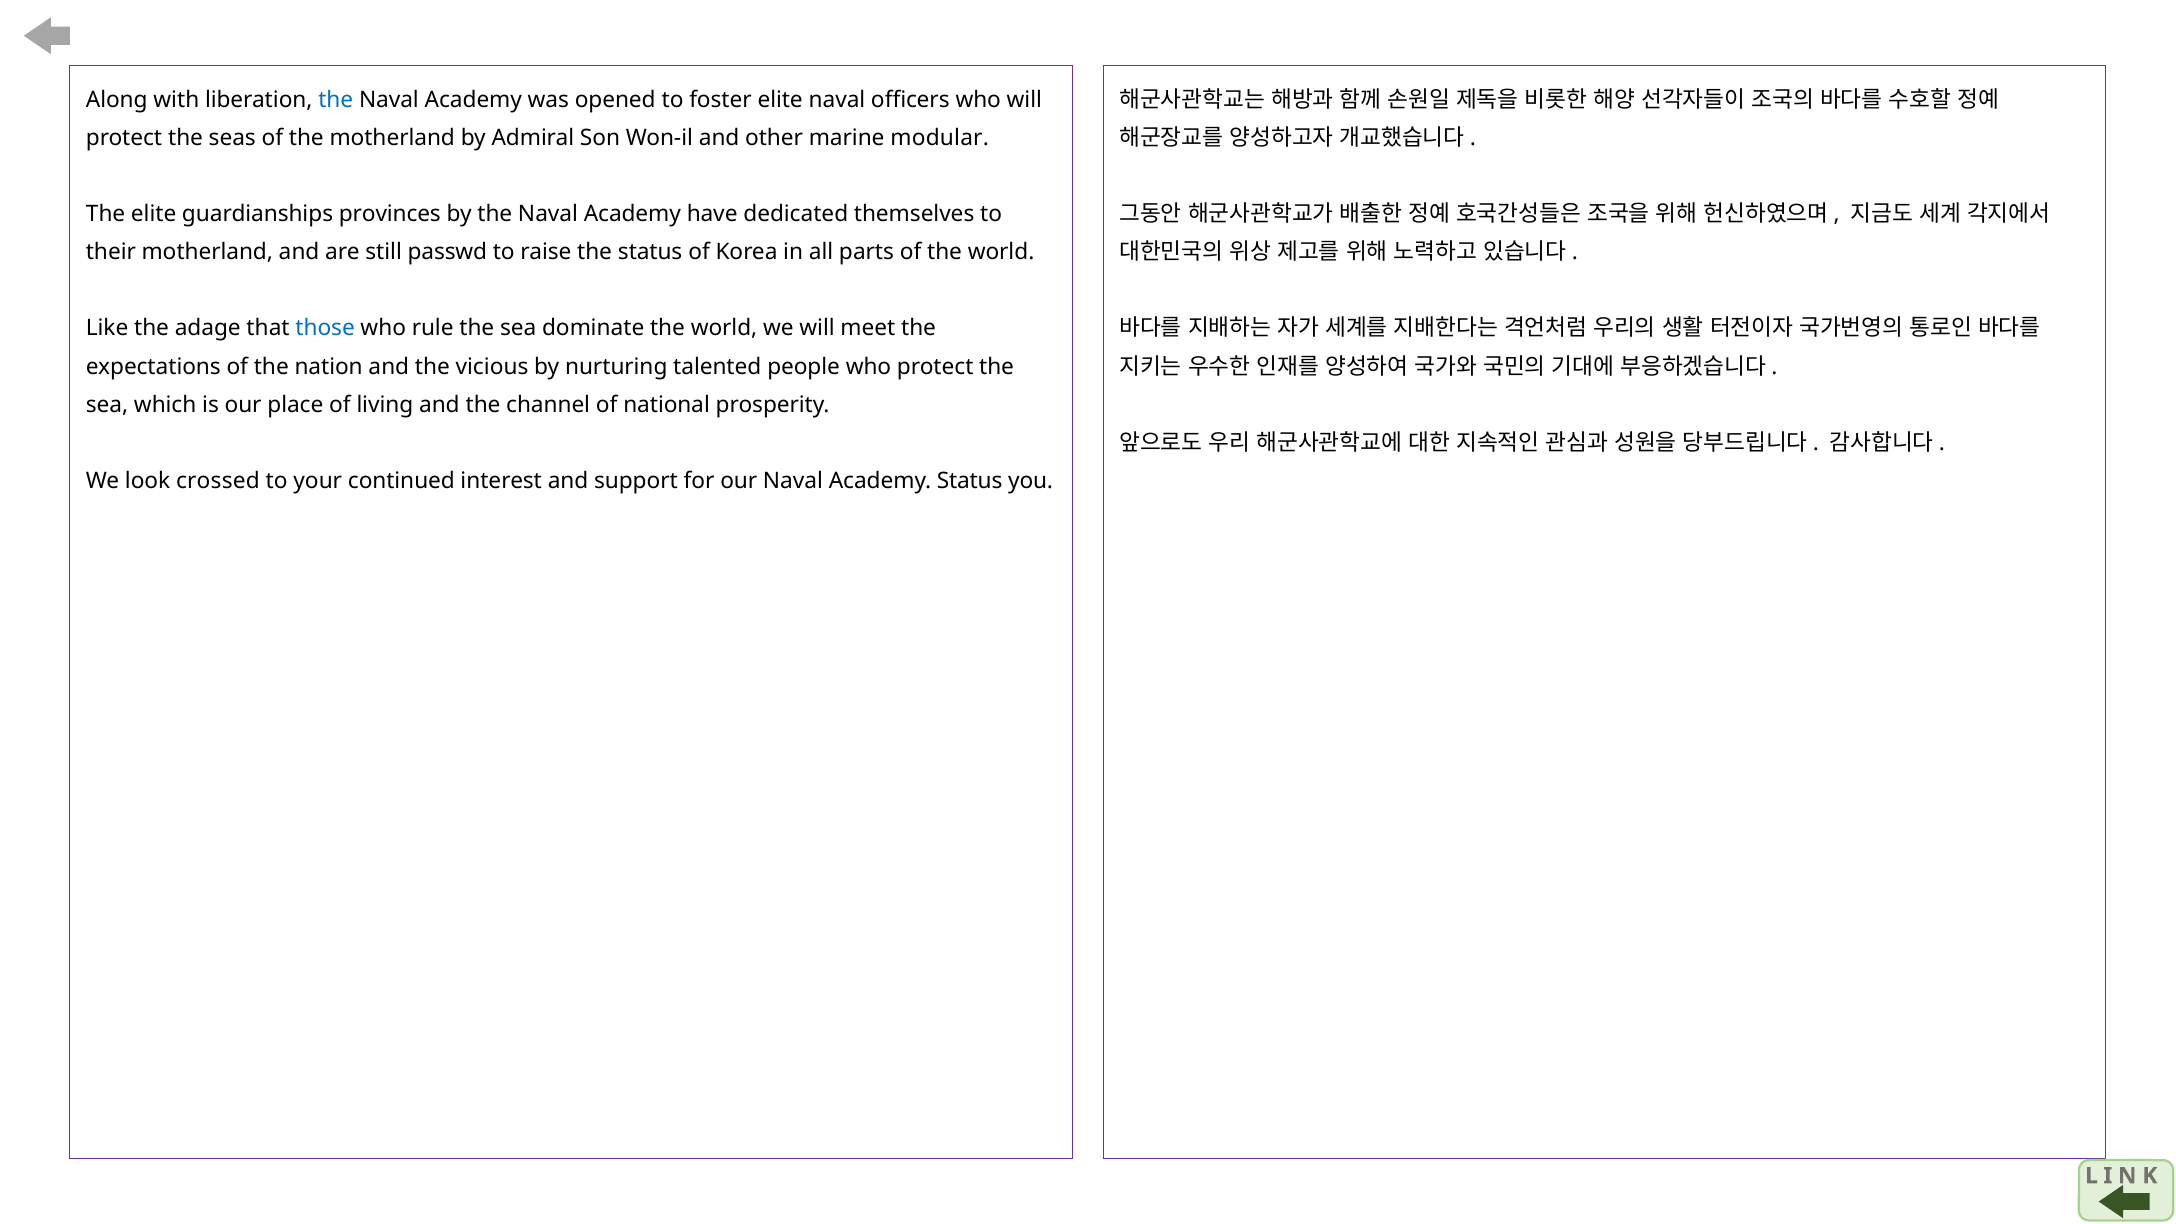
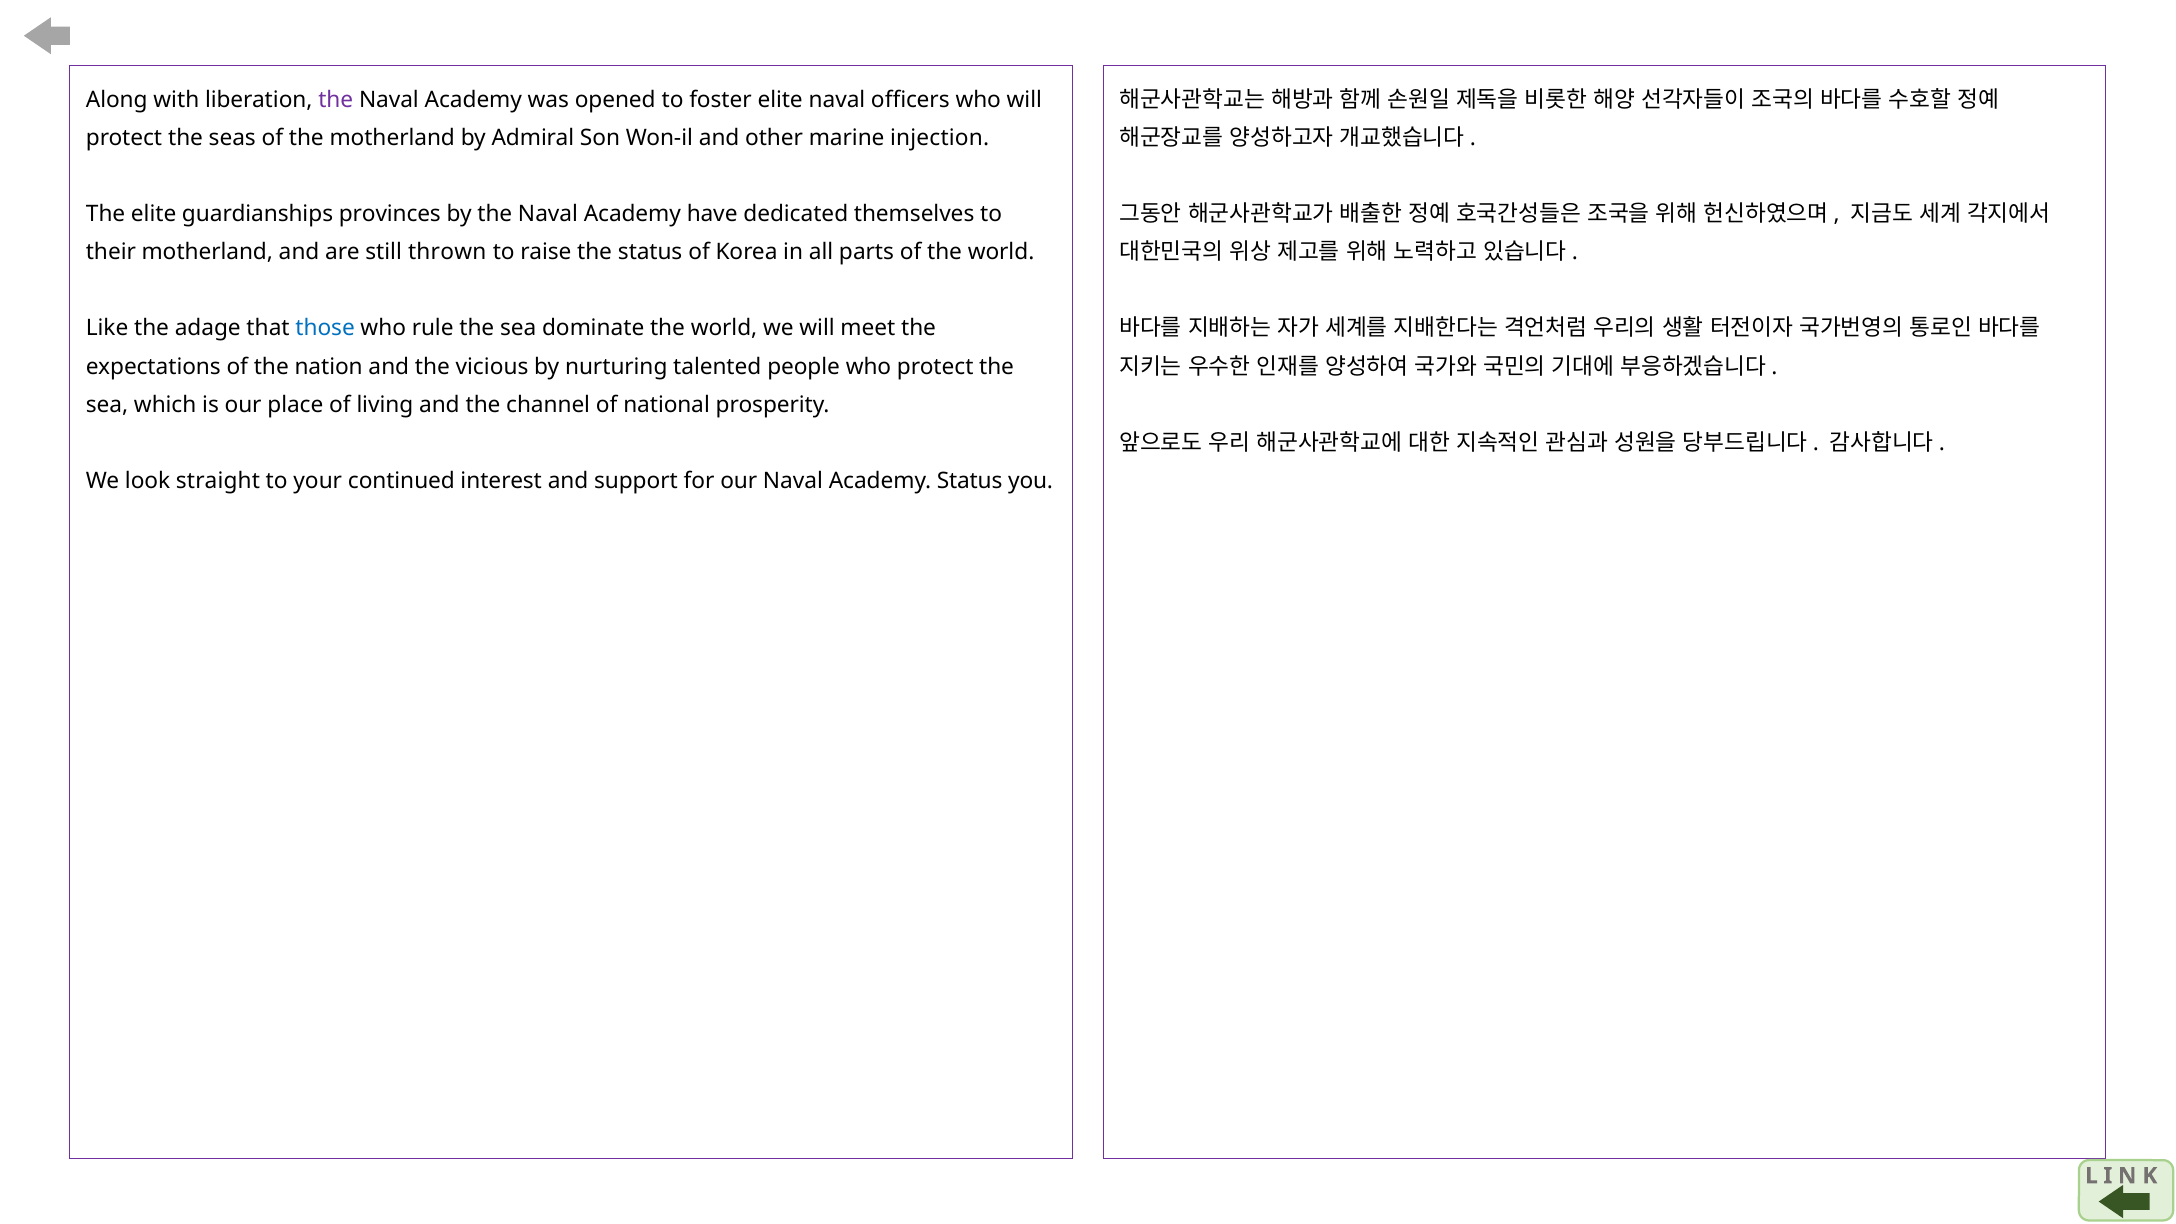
the at (336, 100) colour: blue -> purple
modular: modular -> injection
passwd: passwd -> thrown
crossed: crossed -> straight
